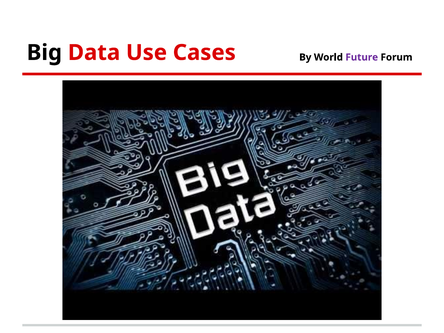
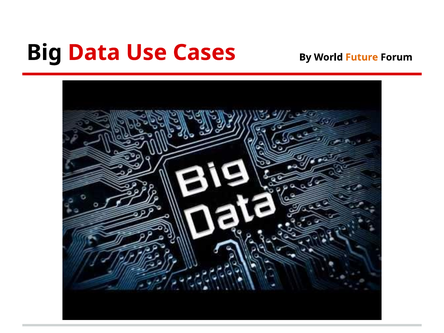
Future colour: purple -> orange
